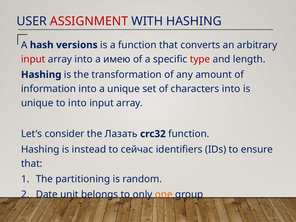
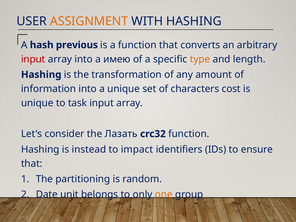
ASSIGNMENT colour: red -> orange
versions: versions -> previous
type colour: red -> orange
characters into: into -> cost
to into: into -> task
сейчас: сейчас -> impact
